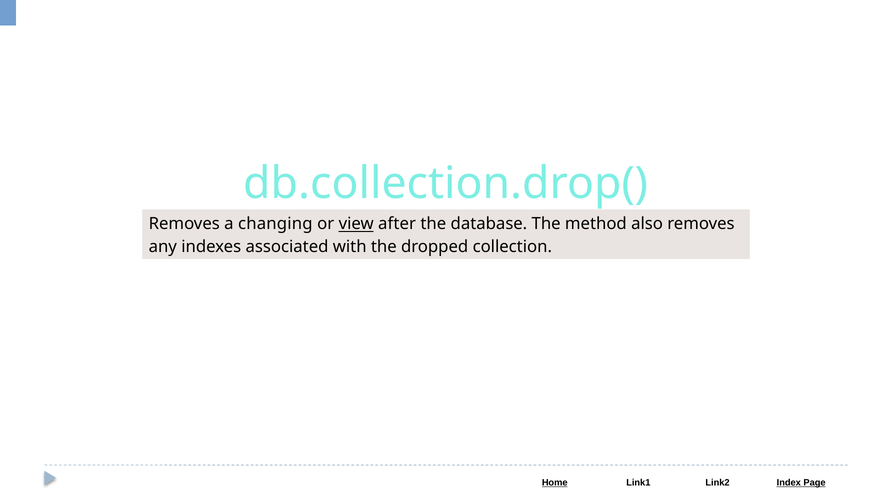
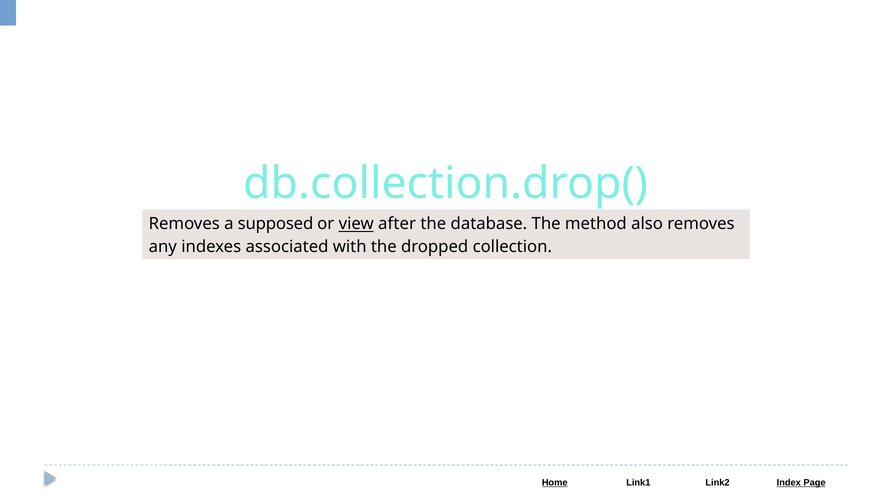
changing: changing -> supposed
